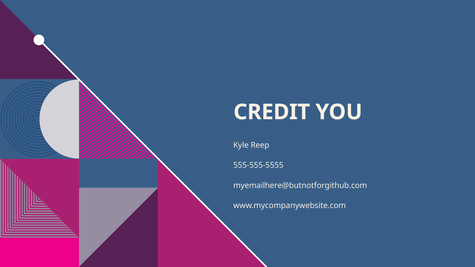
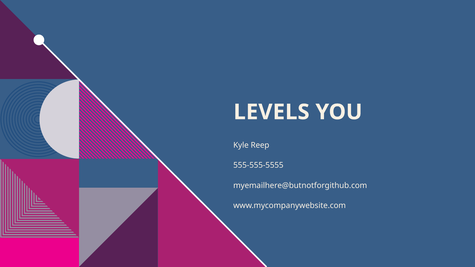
CREDIT: CREDIT -> LEVELS
